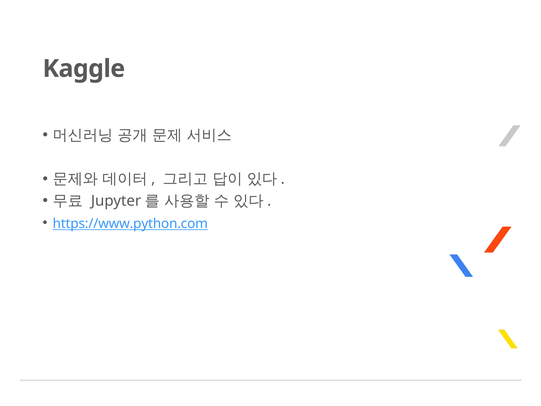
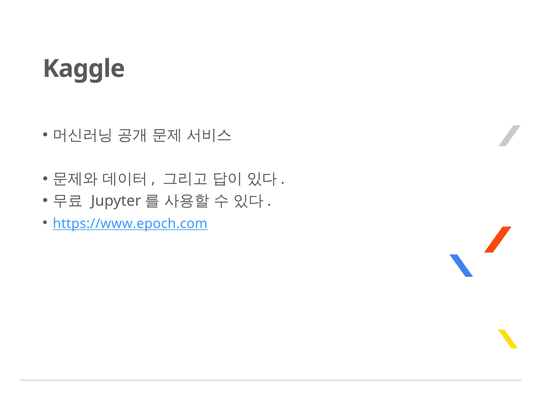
https://www.python.com: https://www.python.com -> https://www.epoch.com
